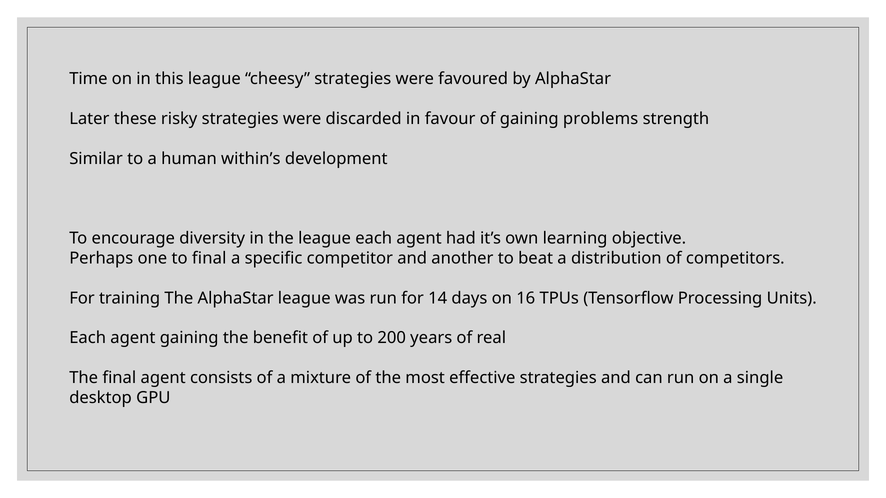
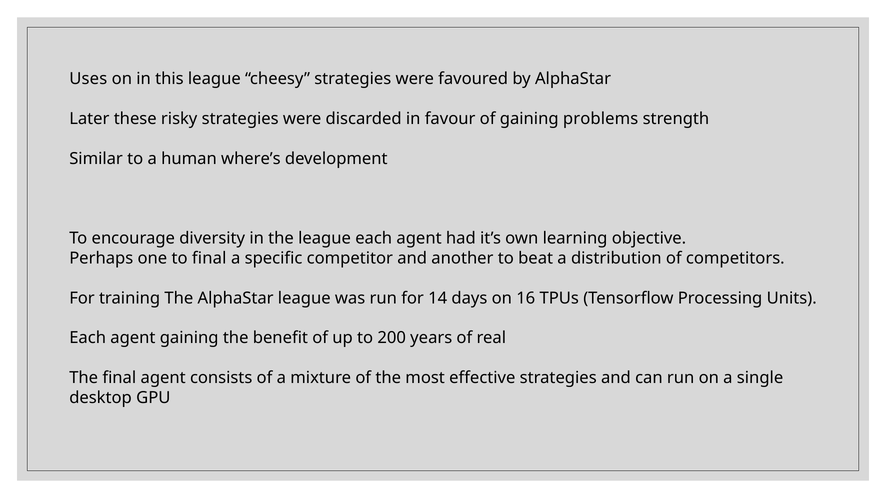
Time: Time -> Uses
within’s: within’s -> where’s
